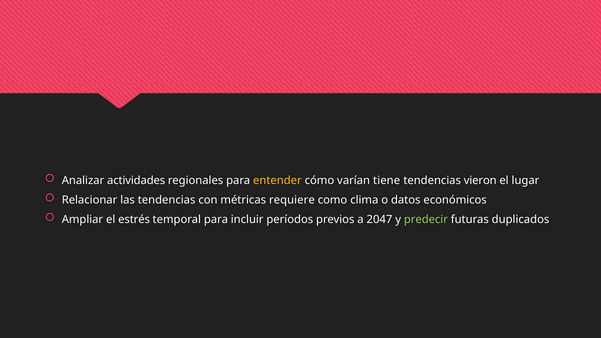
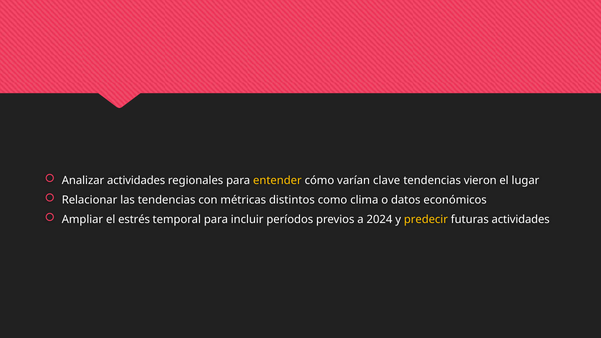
tiene: tiene -> clave
requiere: requiere -> distintos
2047: 2047 -> 2024
predecir colour: light green -> yellow
futuras duplicados: duplicados -> actividades
